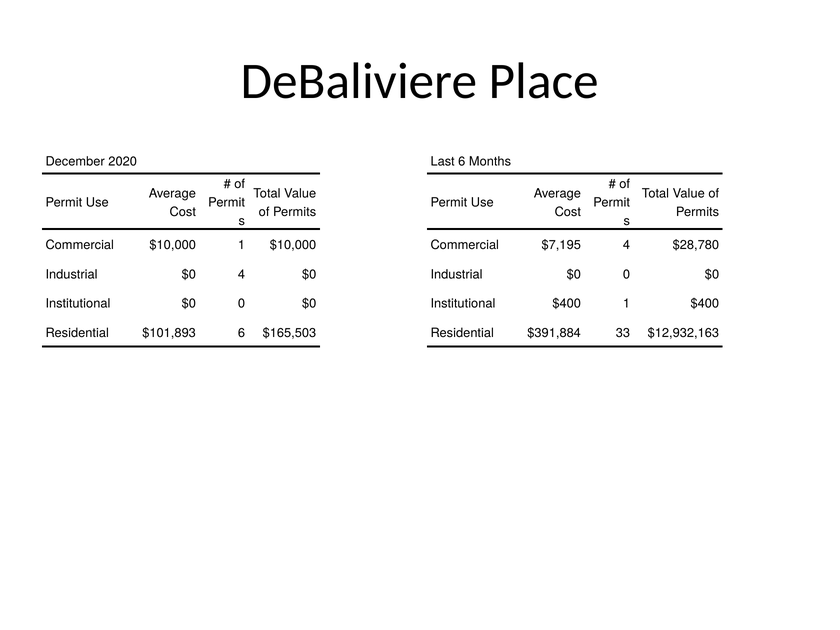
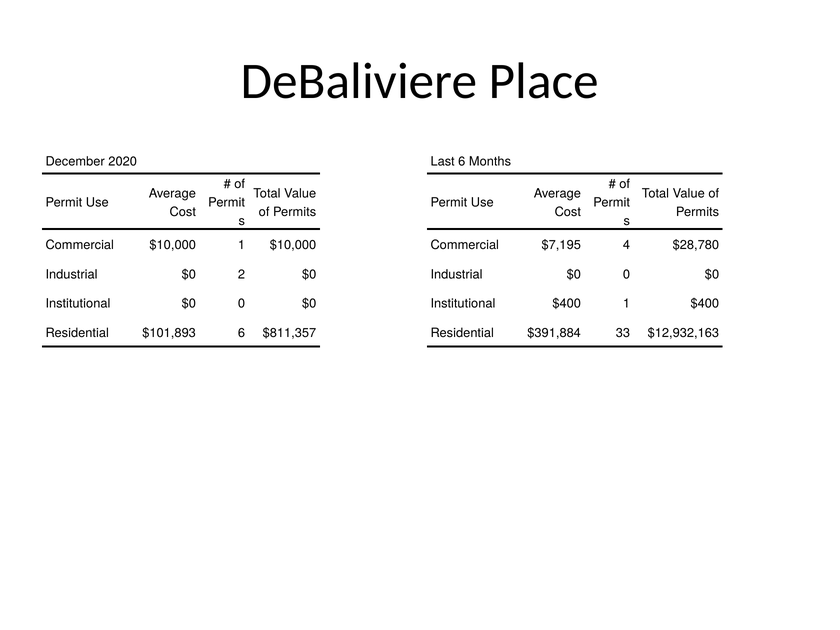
$0 4: 4 -> 2
$165,503: $165,503 -> $811,357
